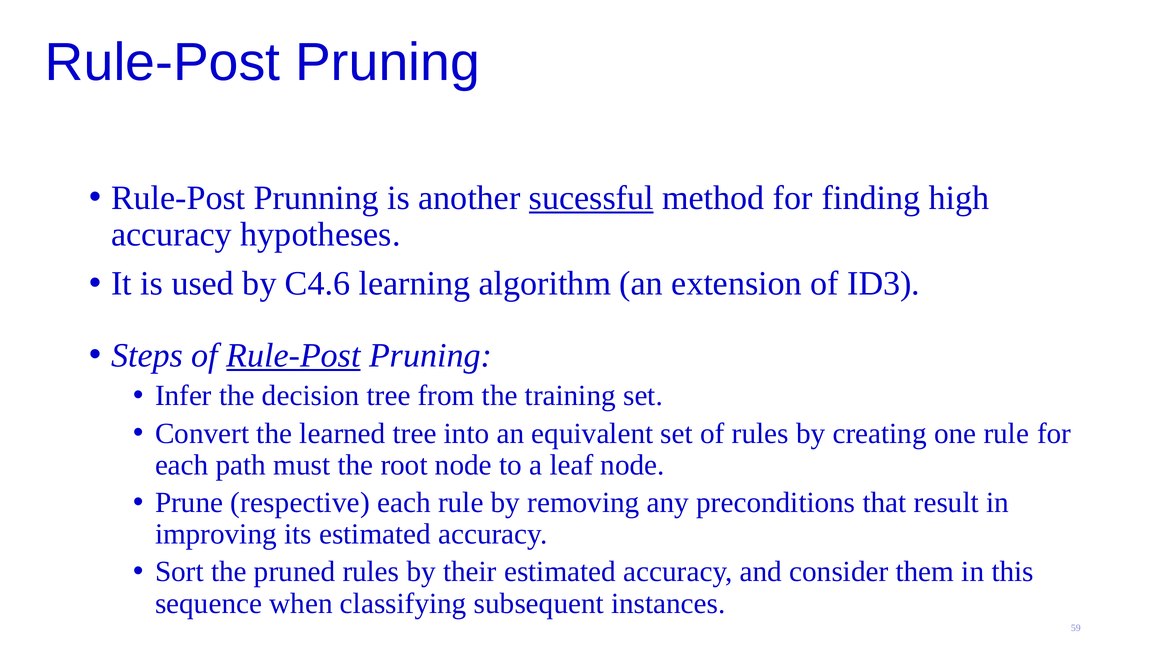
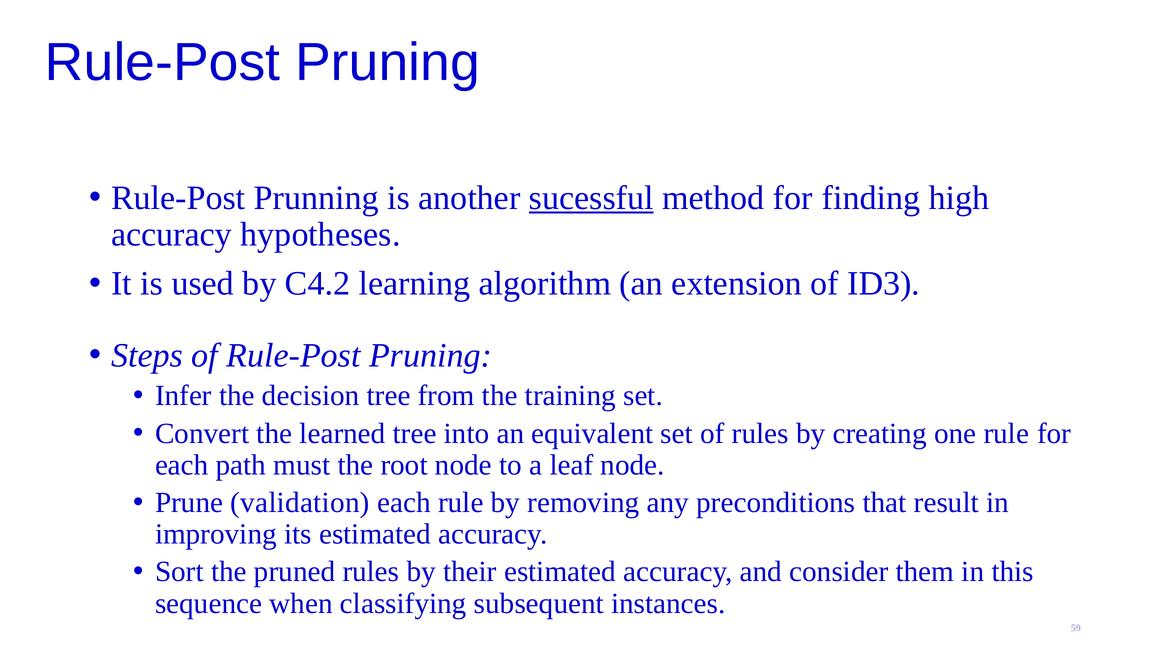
C4.6: C4.6 -> C4.2
Rule-Post at (293, 355) underline: present -> none
respective: respective -> validation
